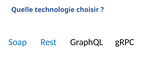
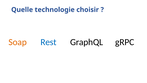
Soap colour: blue -> orange
